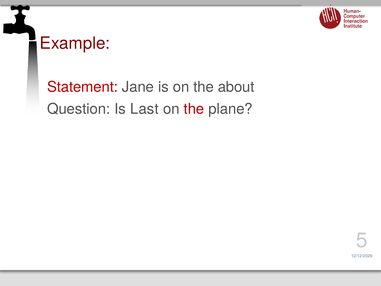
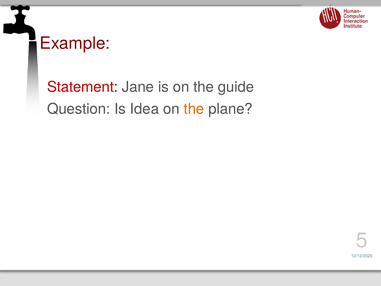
about: about -> guide
Last: Last -> Idea
the at (194, 109) colour: red -> orange
